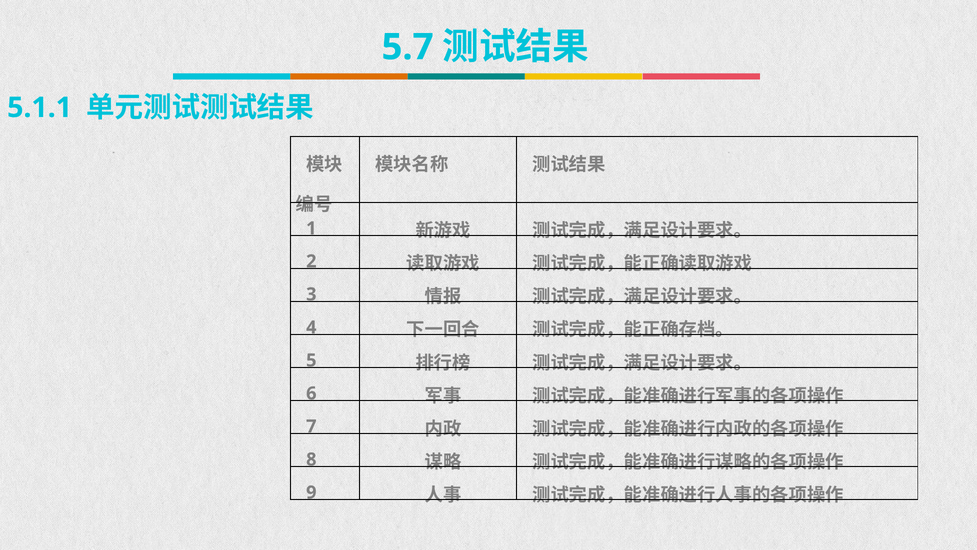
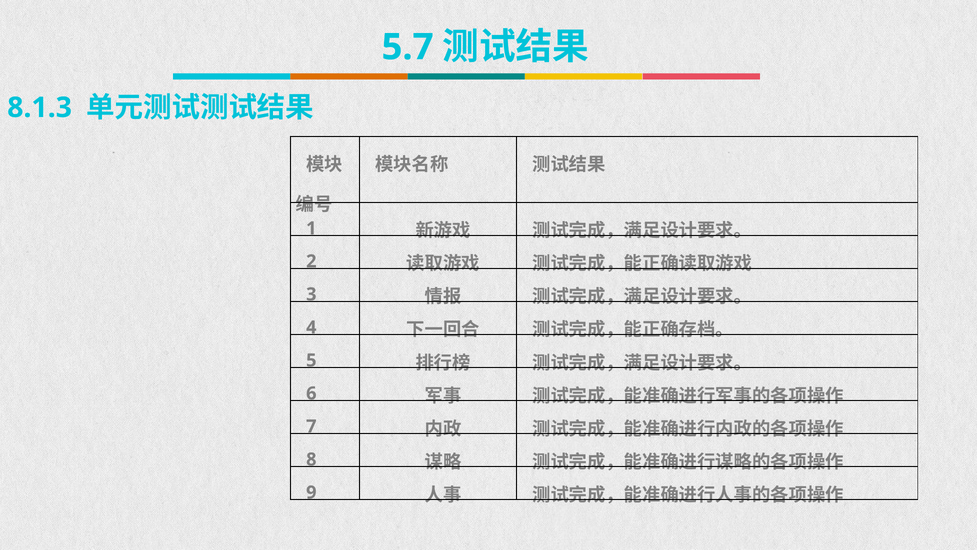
5.1.1: 5.1.1 -> 8.1.3
